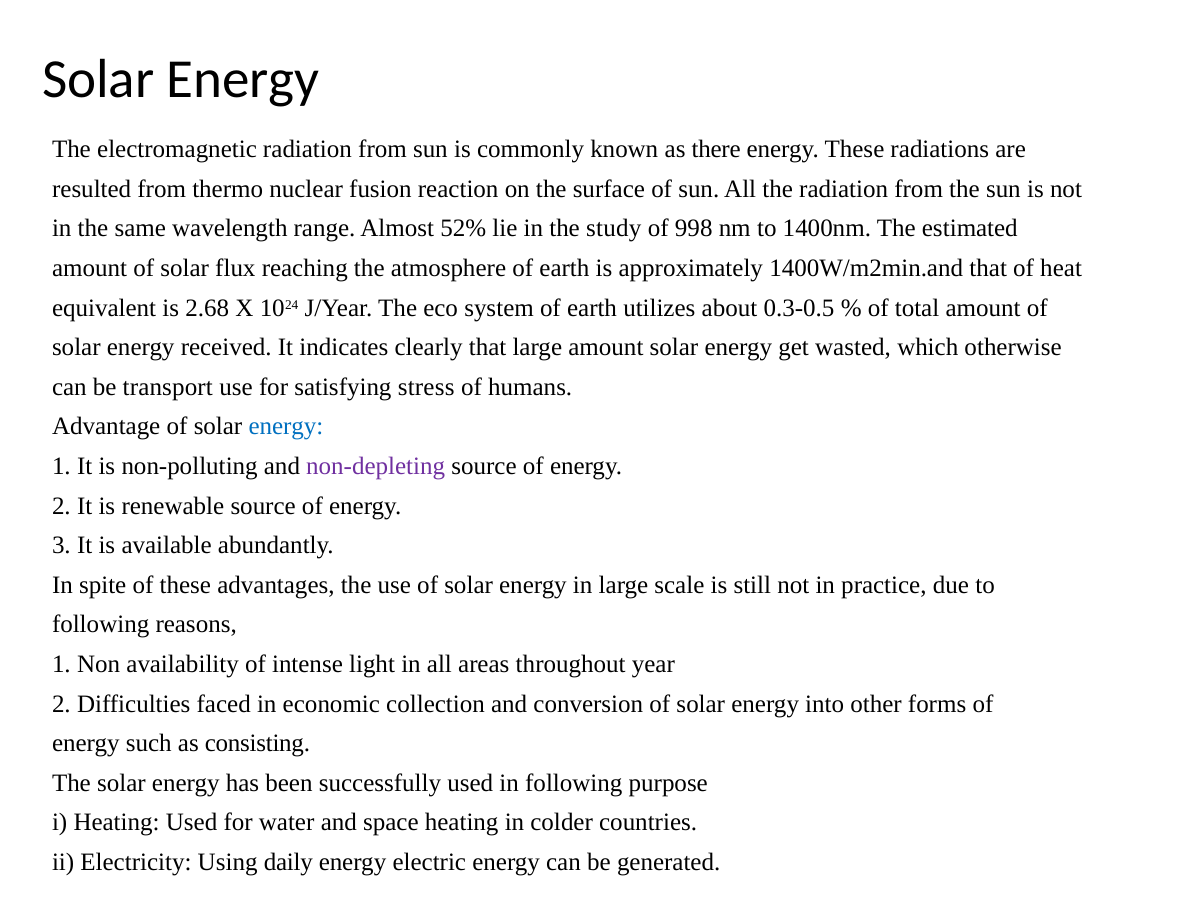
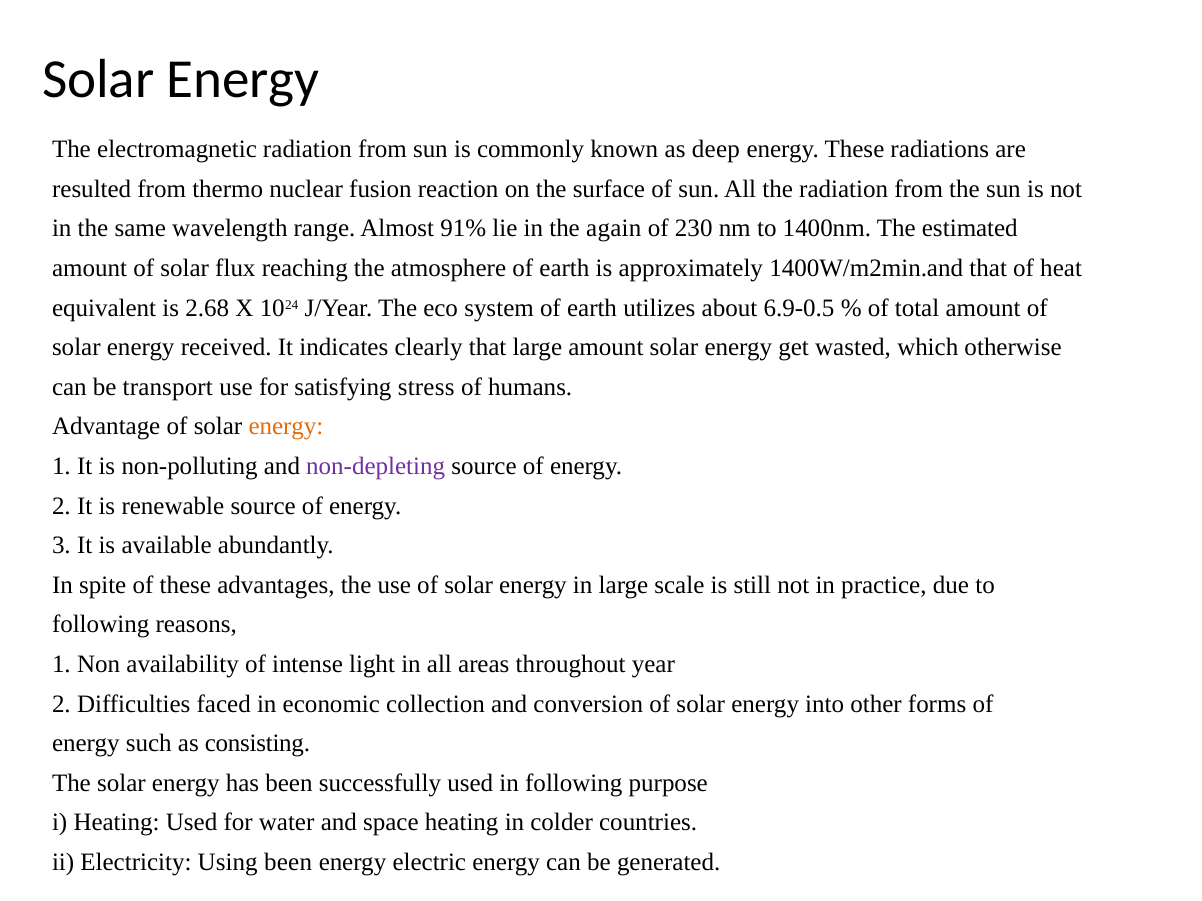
there: there -> deep
52%: 52% -> 91%
study: study -> again
998: 998 -> 230
0.3-0.5: 0.3-0.5 -> 6.9-0.5
energy at (286, 427) colour: blue -> orange
Using daily: daily -> been
